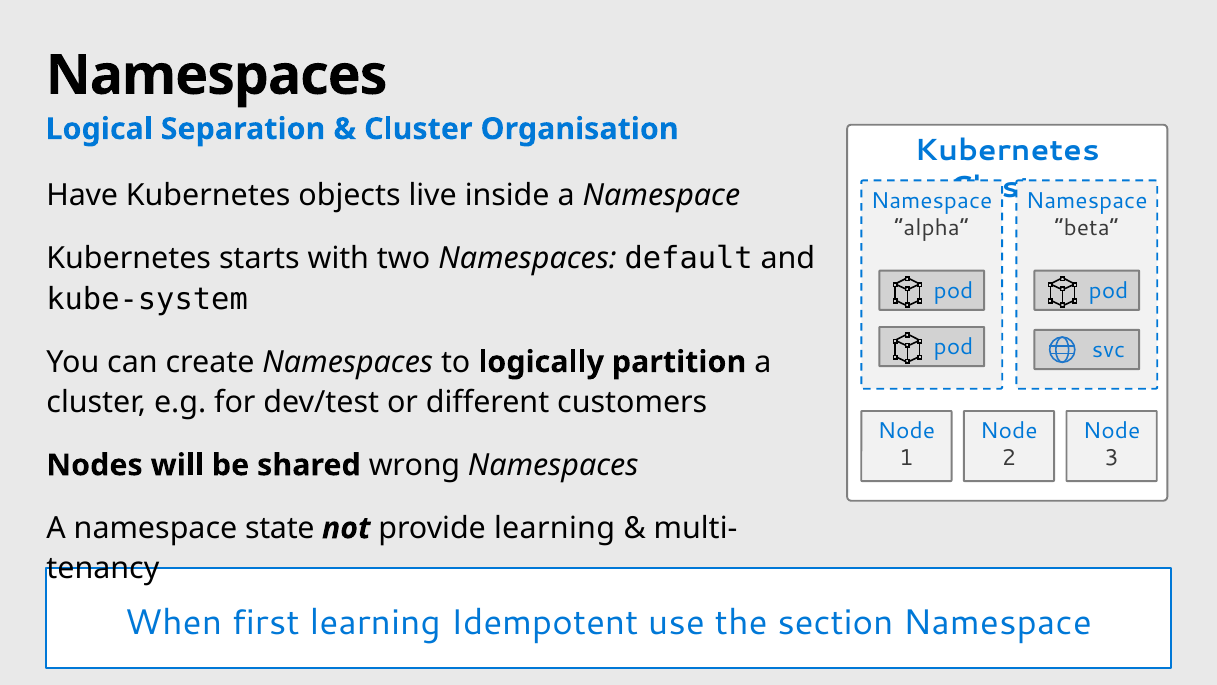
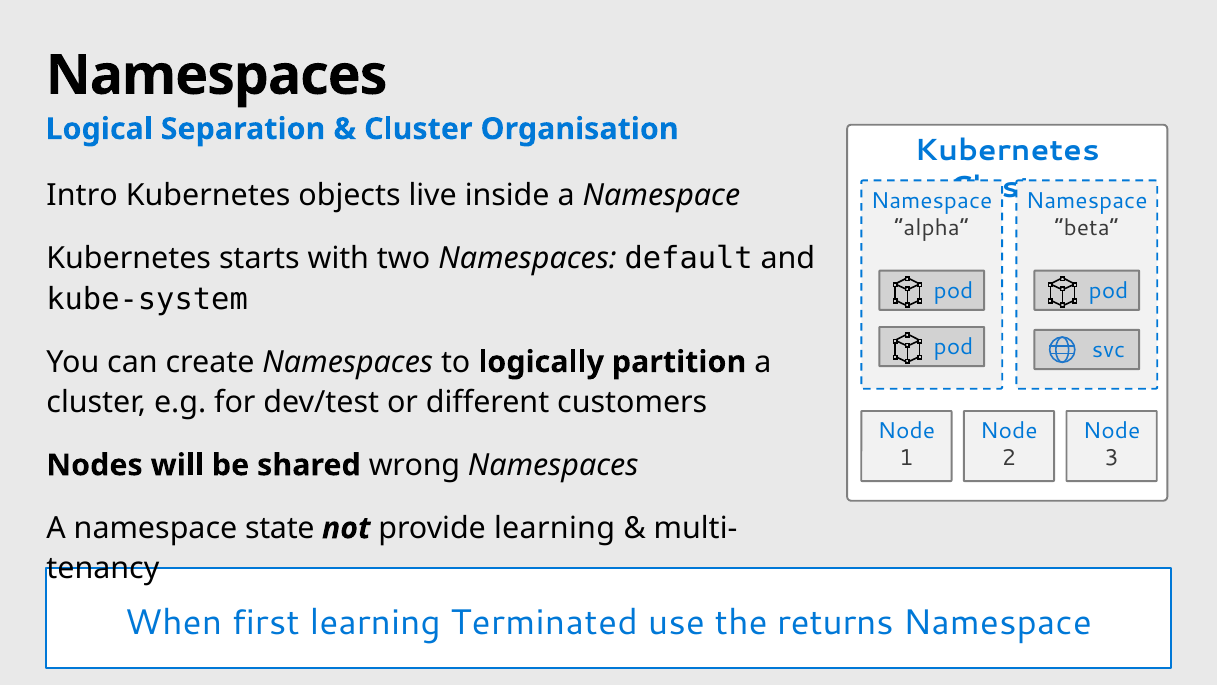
Have: Have -> Intro
Idempotent: Idempotent -> Terminated
section: section -> returns
